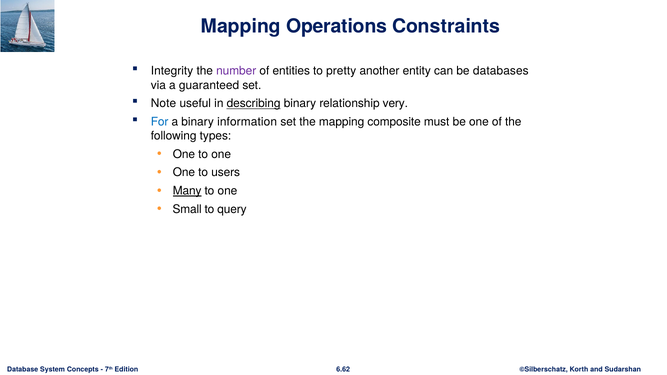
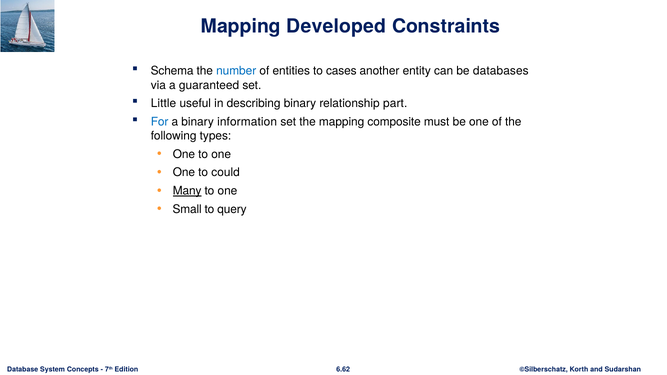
Operations: Operations -> Developed
Integrity: Integrity -> Schema
number colour: purple -> blue
pretty: pretty -> cases
Note: Note -> Little
describing underline: present -> none
very: very -> part
users: users -> could
